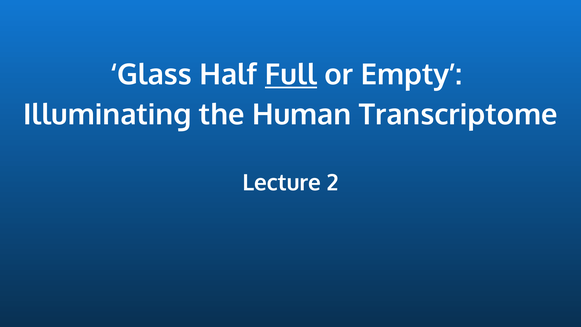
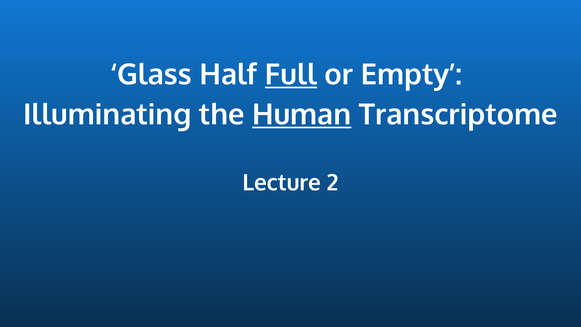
Human underline: none -> present
